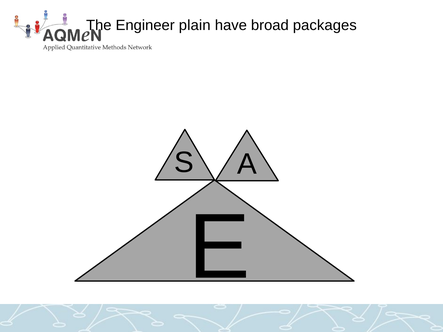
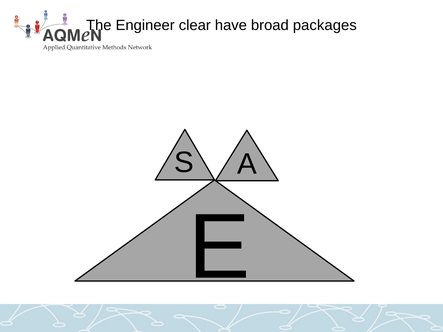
plain: plain -> clear
